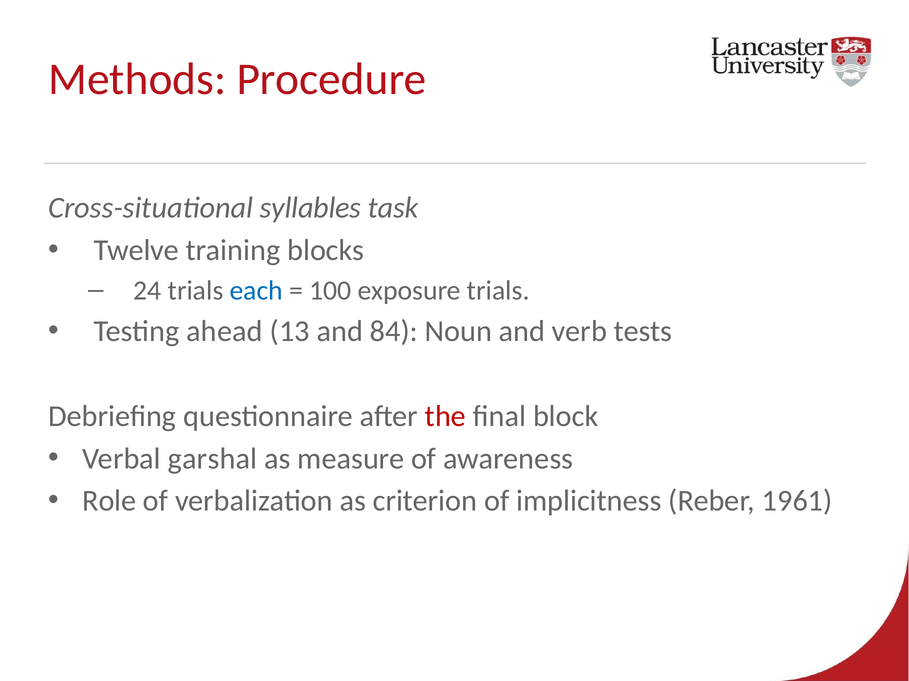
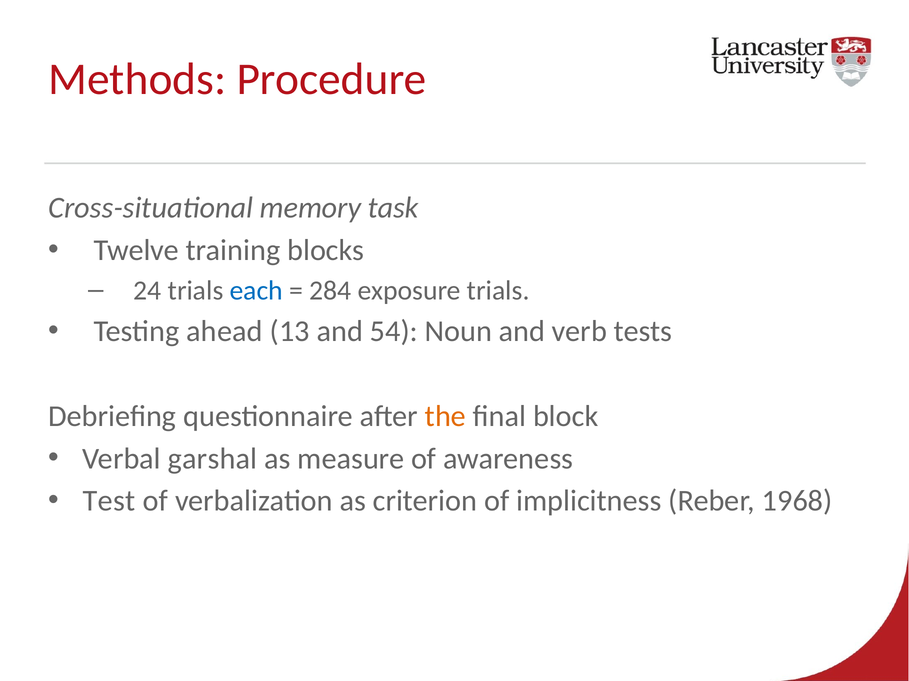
syllables: syllables -> memory
100: 100 -> 284
84: 84 -> 54
the colour: red -> orange
Role: Role -> Test
1961: 1961 -> 1968
